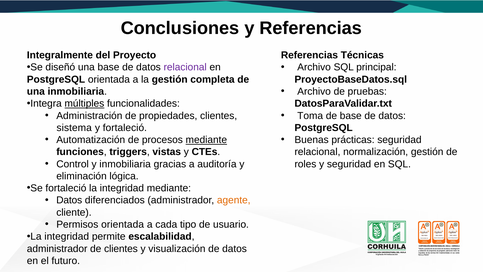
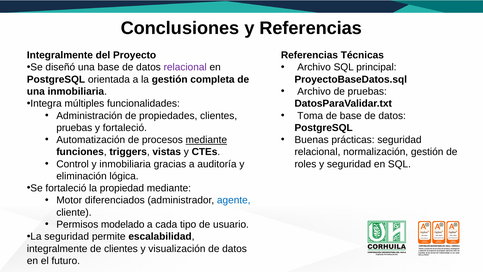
múltiples underline: present -> none
sistema at (74, 128): sistema -> pruebas
fortaleció la integridad: integridad -> propiedad
Datos at (69, 200): Datos -> Motor
agente colour: orange -> blue
Permisos orientada: orientada -> modelado
integridad at (67, 236): integridad -> seguridad
administrador at (57, 248): administrador -> integralmente
